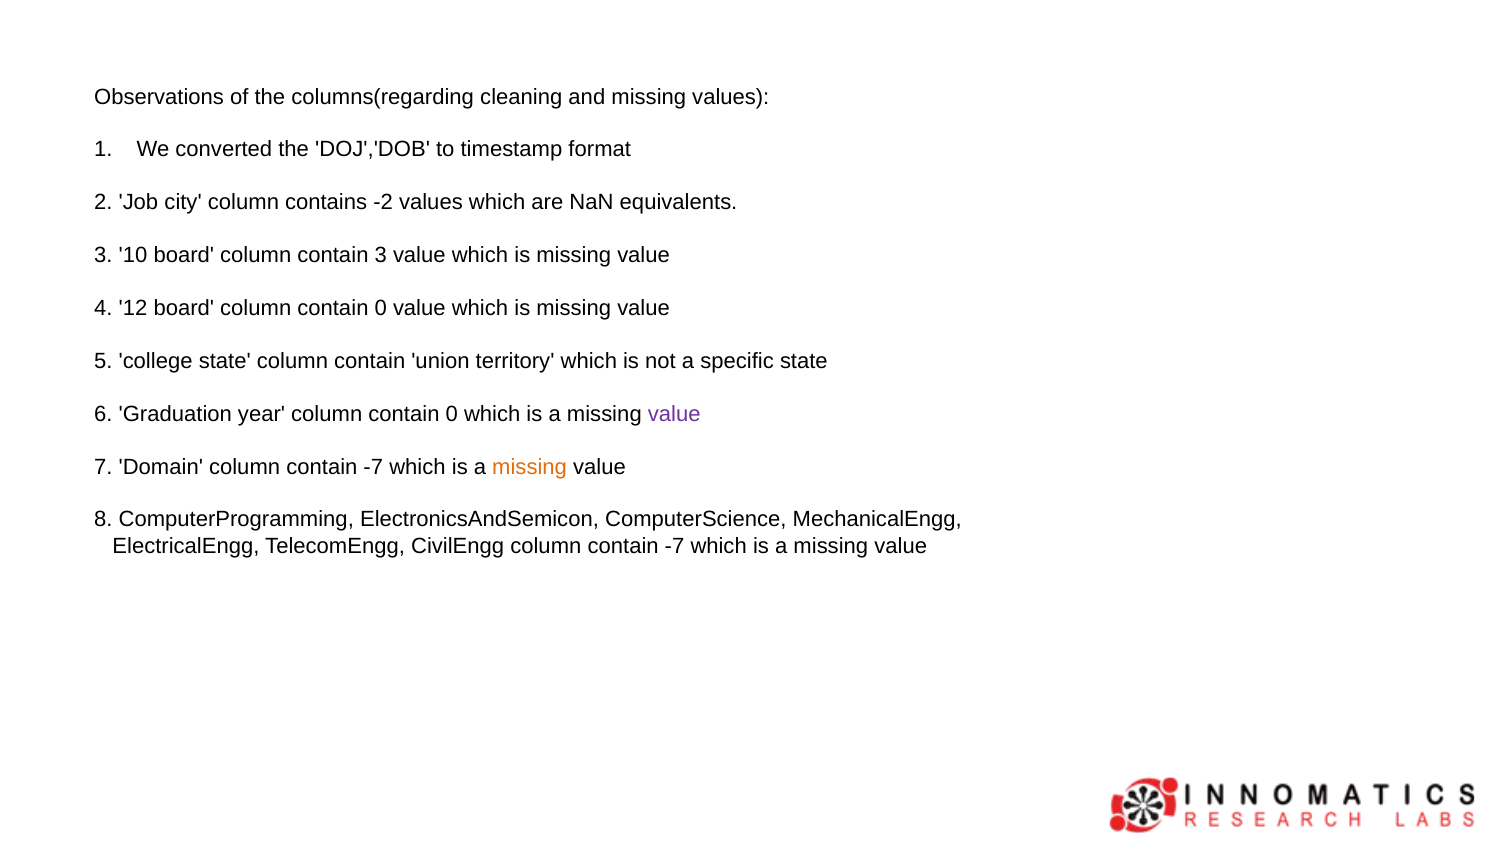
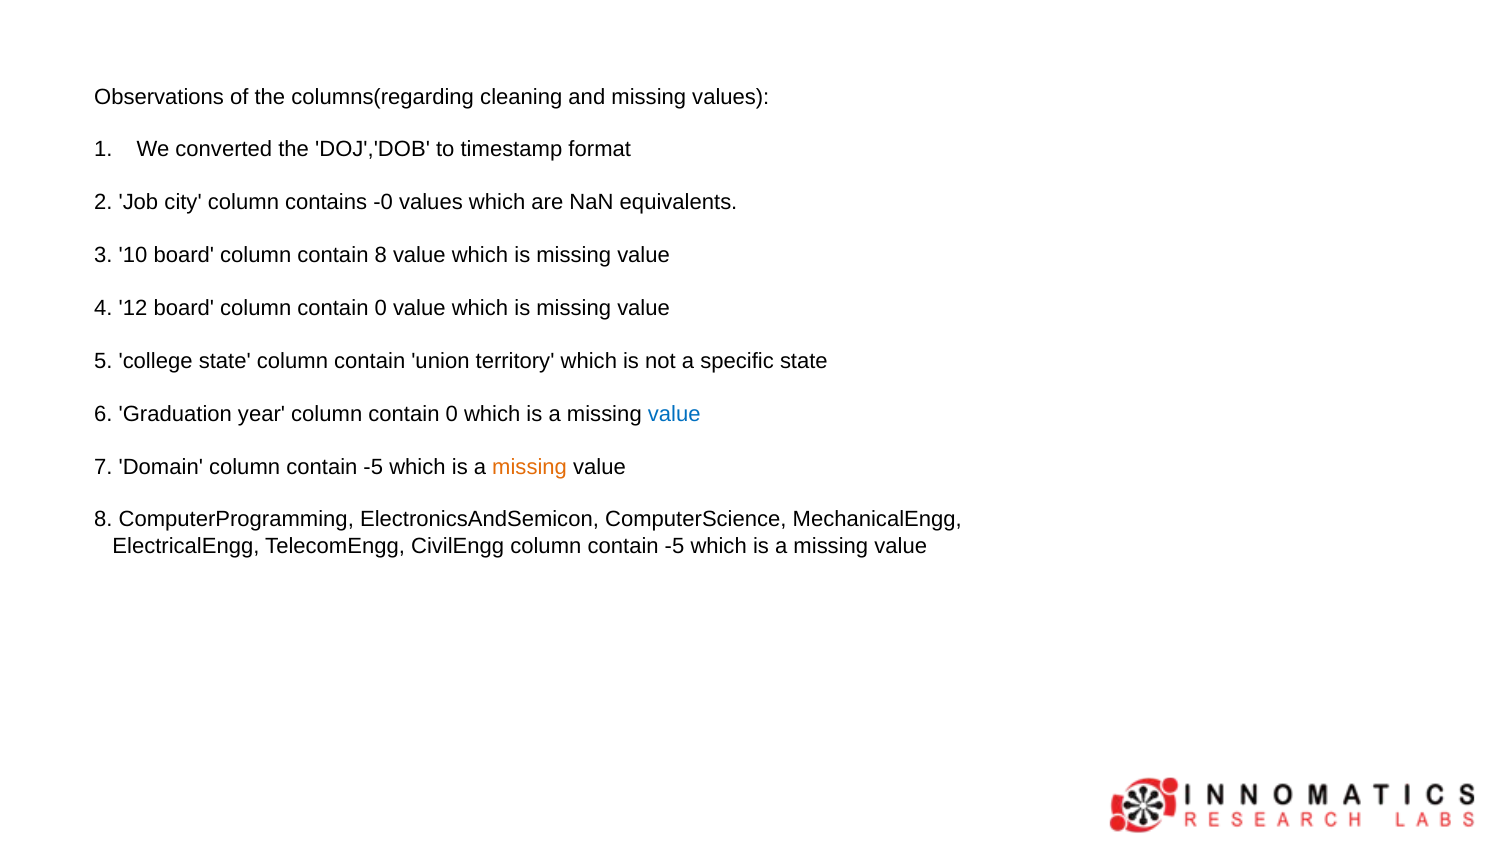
-2: -2 -> -0
contain 3: 3 -> 8
value at (674, 414) colour: purple -> blue
Domain column contain -7: -7 -> -5
CivilEngg column contain -7: -7 -> -5
